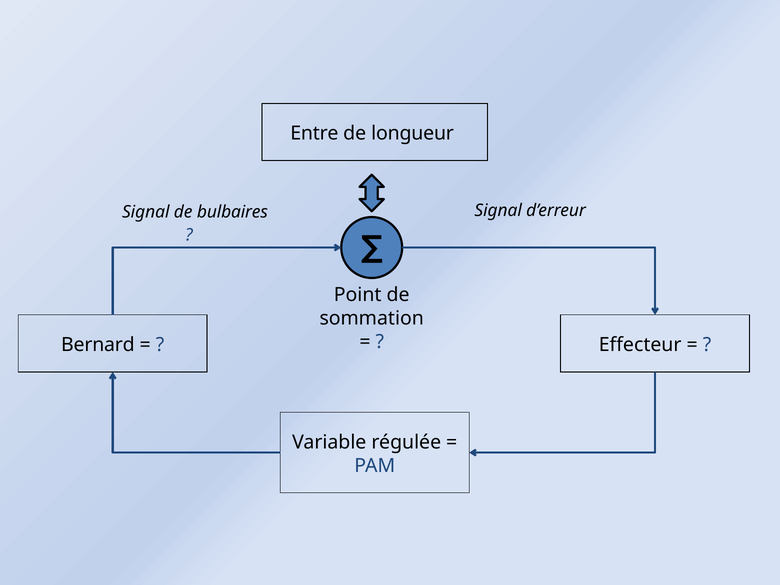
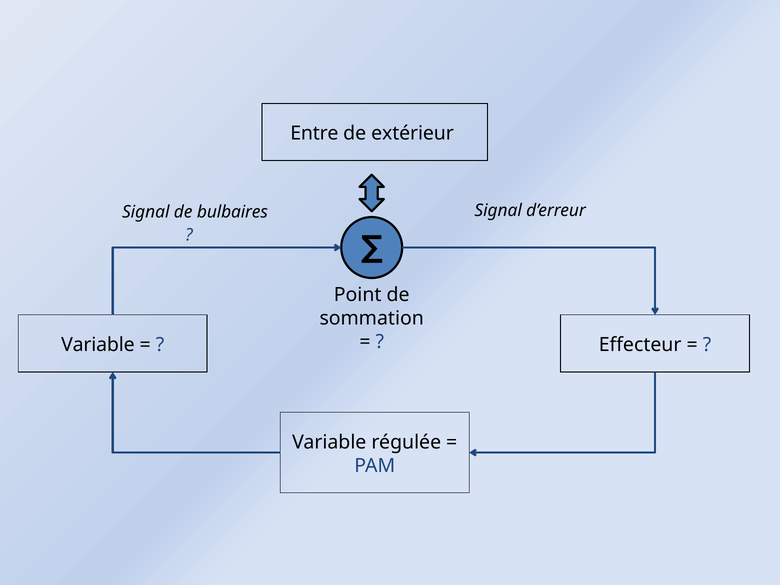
longueur: longueur -> extérieur
Bernard at (98, 345): Bernard -> Variable
